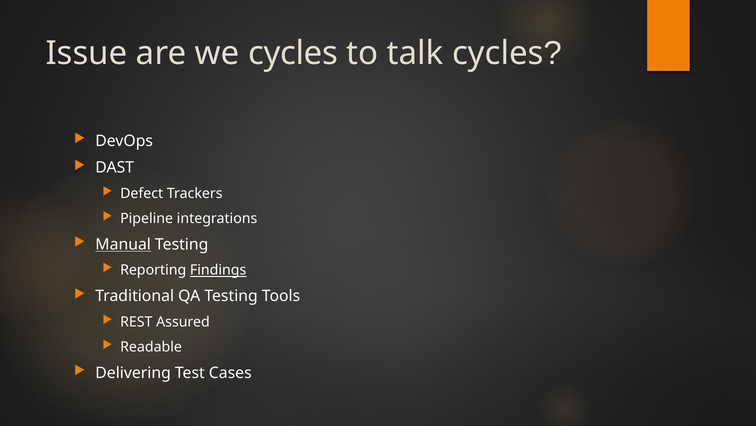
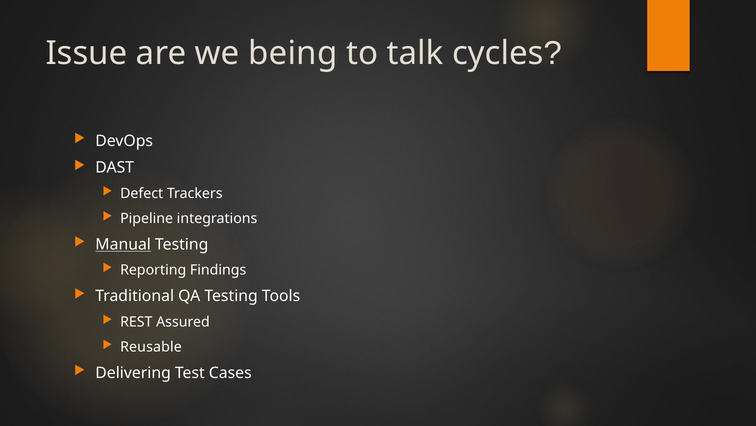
we cycles: cycles -> being
Findings underline: present -> none
Readable: Readable -> Reusable
